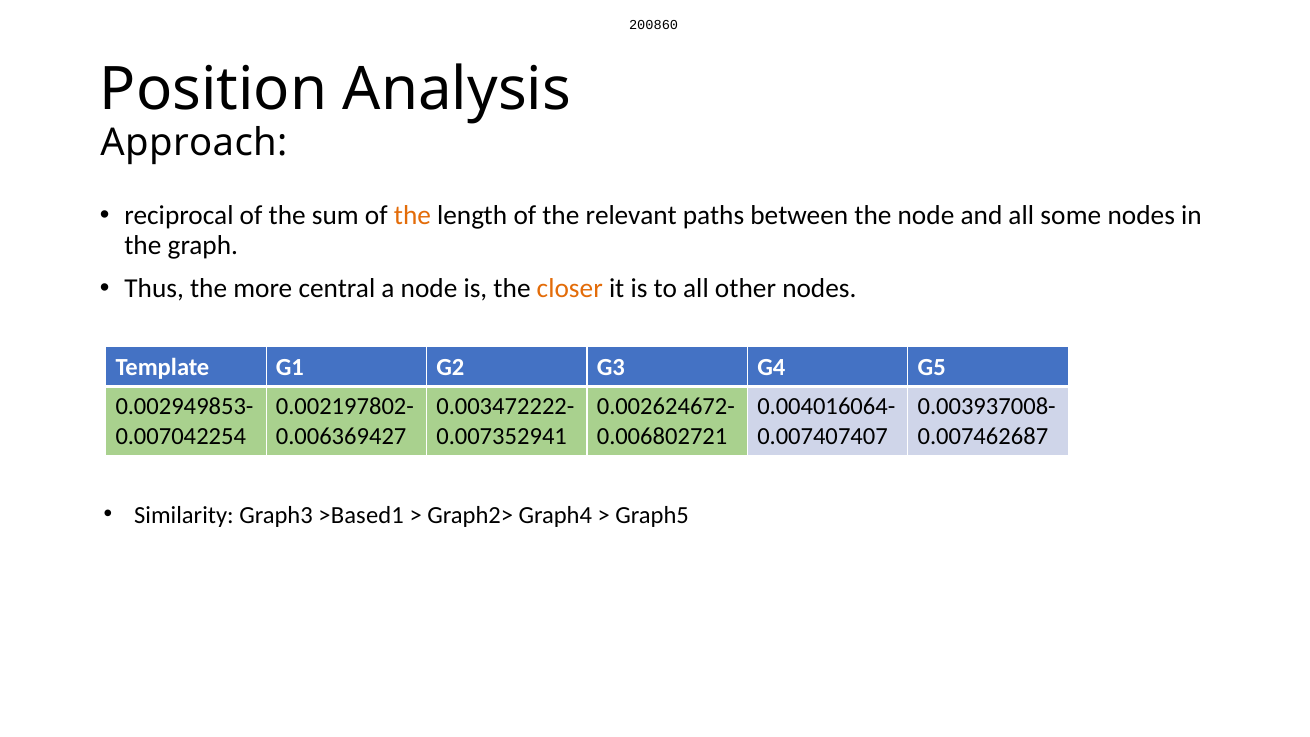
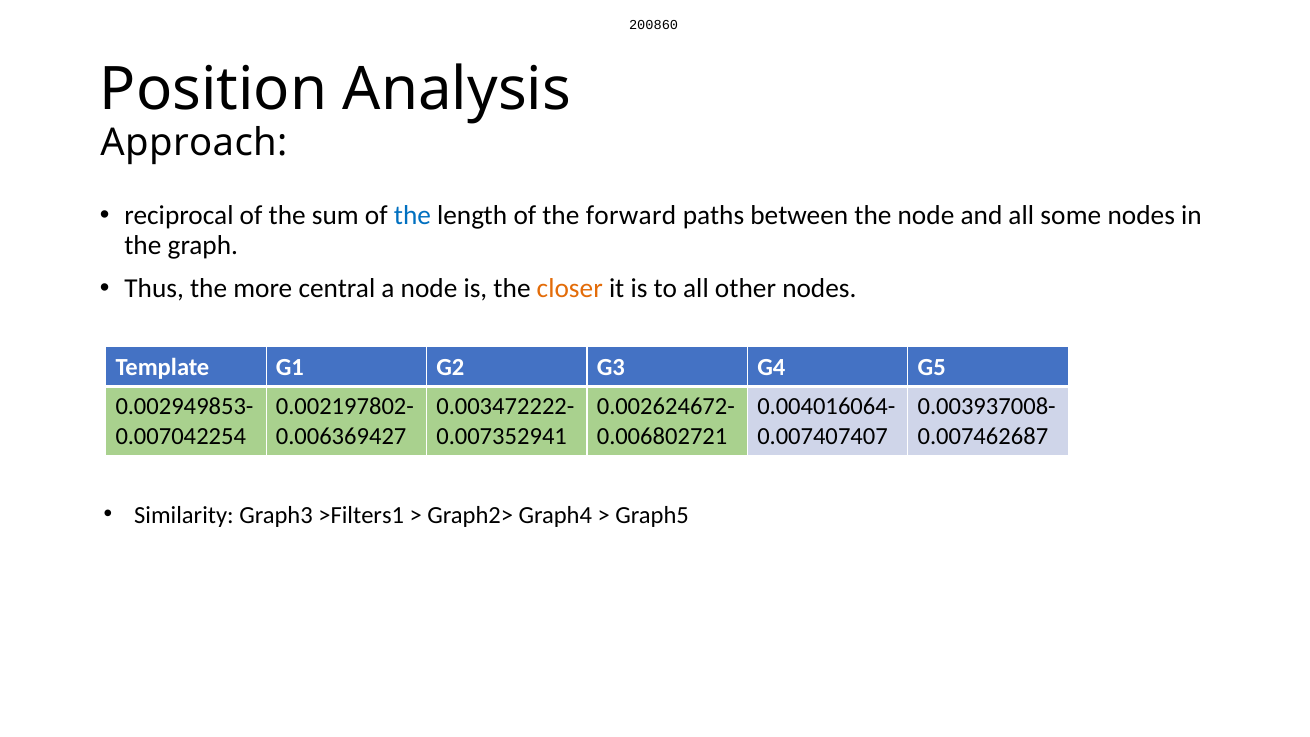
the at (412, 216) colour: orange -> blue
relevant: relevant -> forward
>Based1: >Based1 -> >Filters1
